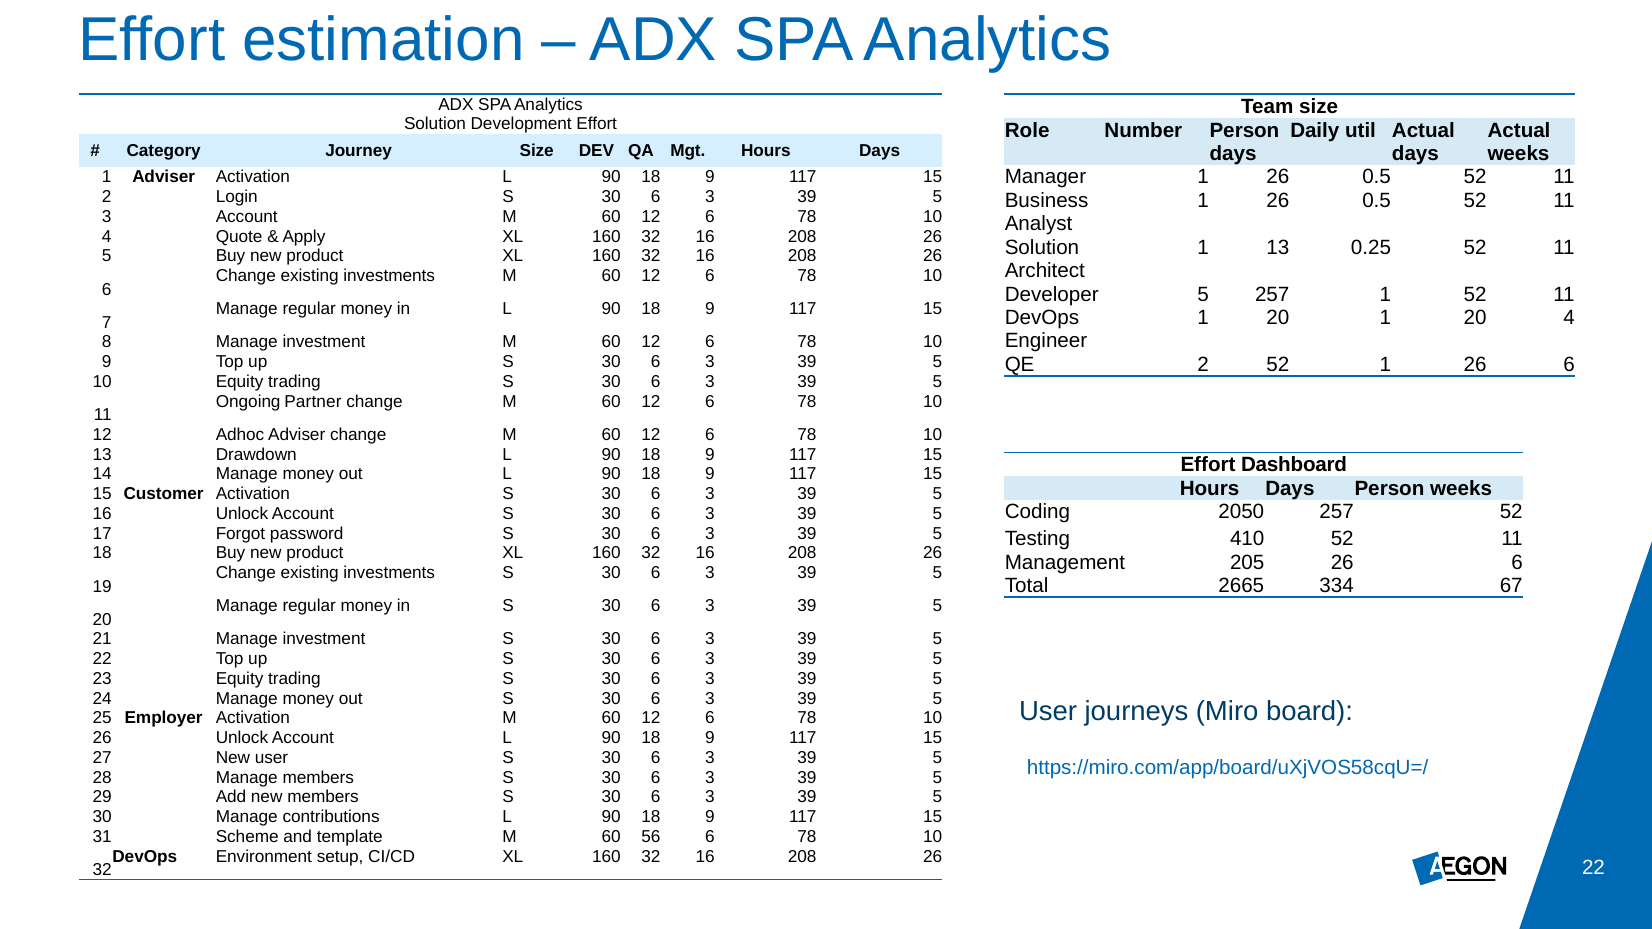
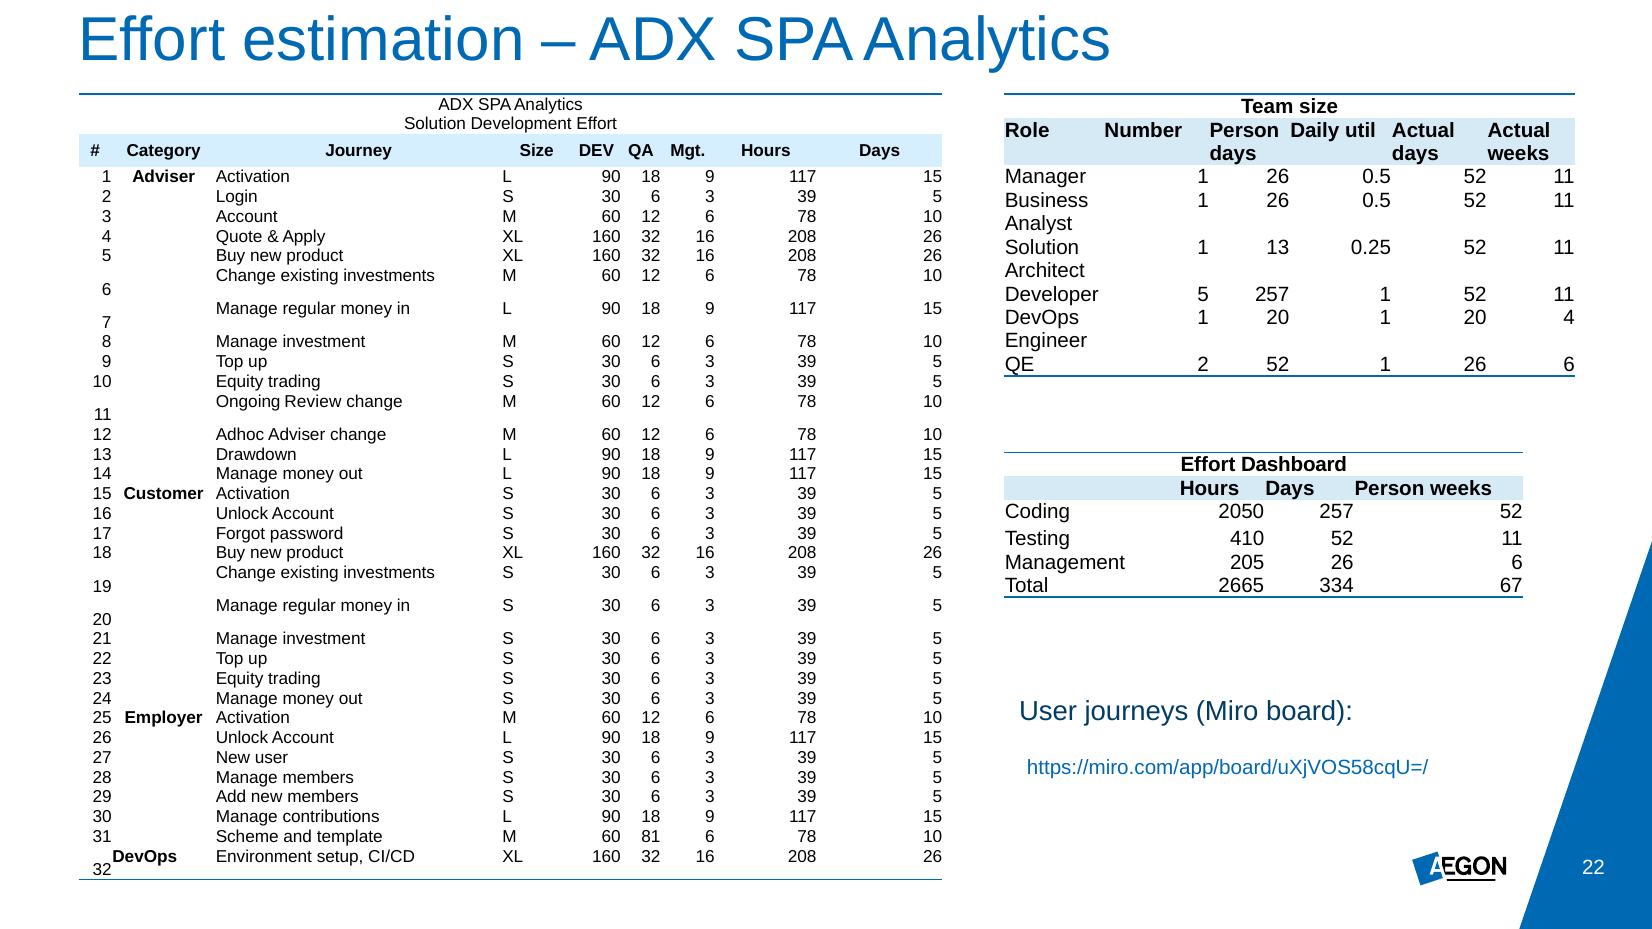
Partner: Partner -> Review
56: 56 -> 81
